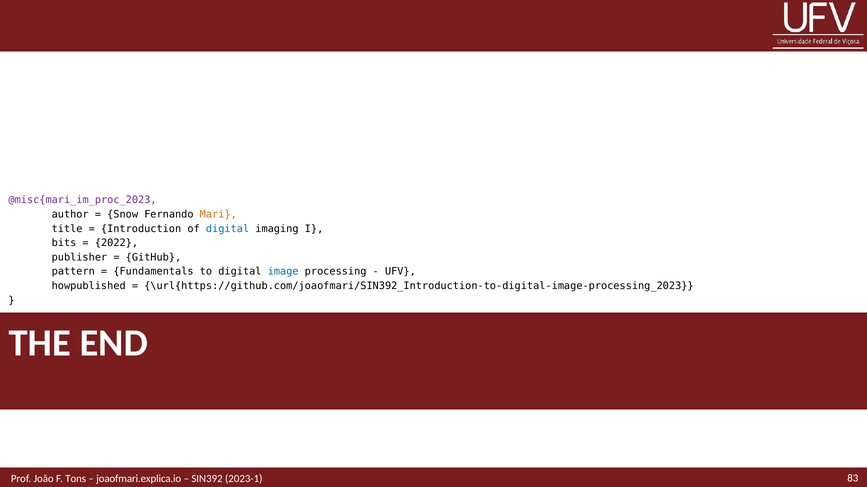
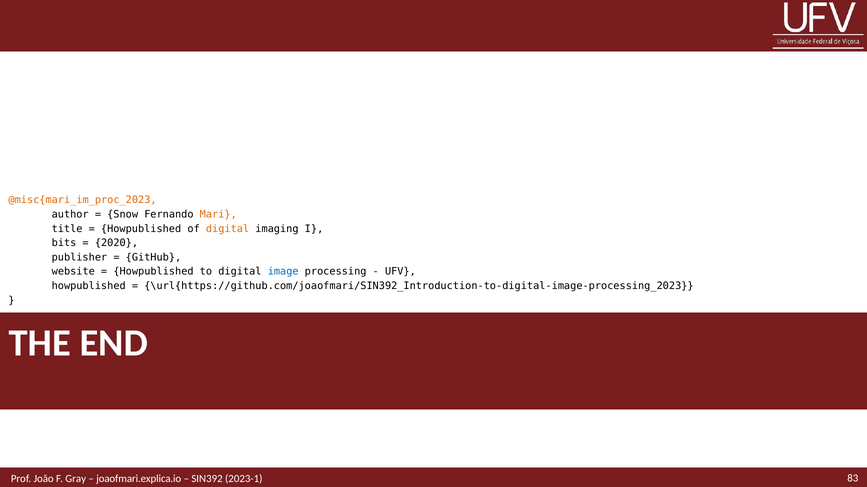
@misc{mari_im_proc_2023 colour: purple -> orange
Introduction at (141, 229): Introduction -> Howpublished
digital at (228, 229) colour: blue -> orange
2022: 2022 -> 2020
pattern: pattern -> website
Fundamentals at (154, 272): Fundamentals -> Howpublished
Tons: Tons -> Gray
